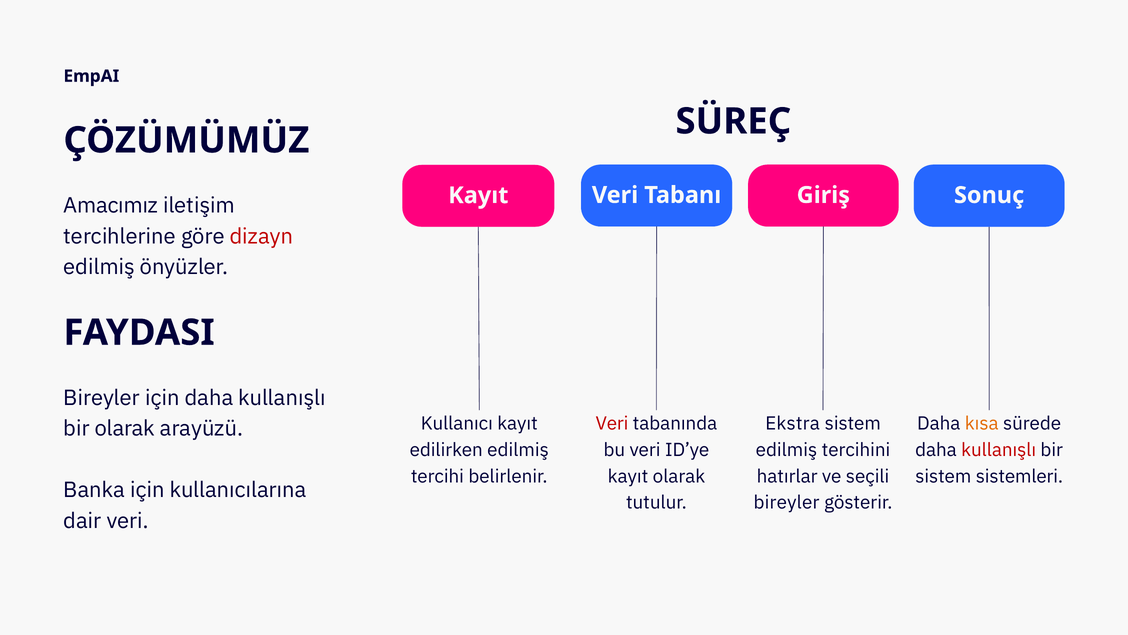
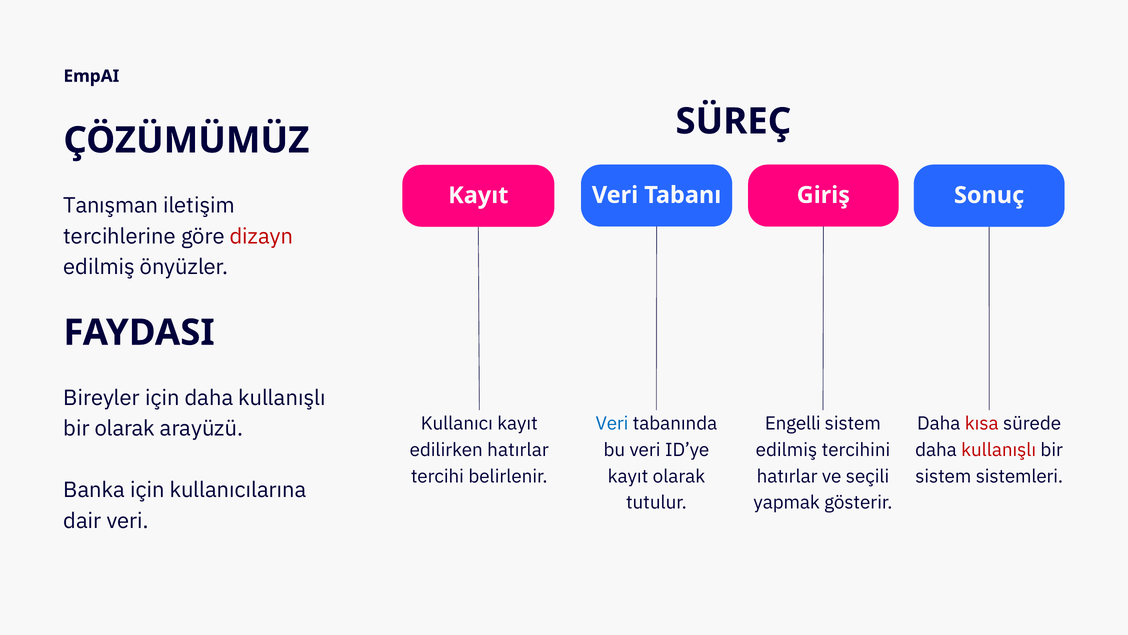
Amacımız: Amacımız -> Tanışman
Veri at (612, 423) colour: red -> blue
Ekstra: Ekstra -> Engelli
kısa colour: orange -> red
edilirken edilmiş: edilmiş -> hatırlar
bireyler at (787, 502): bireyler -> yapmak
